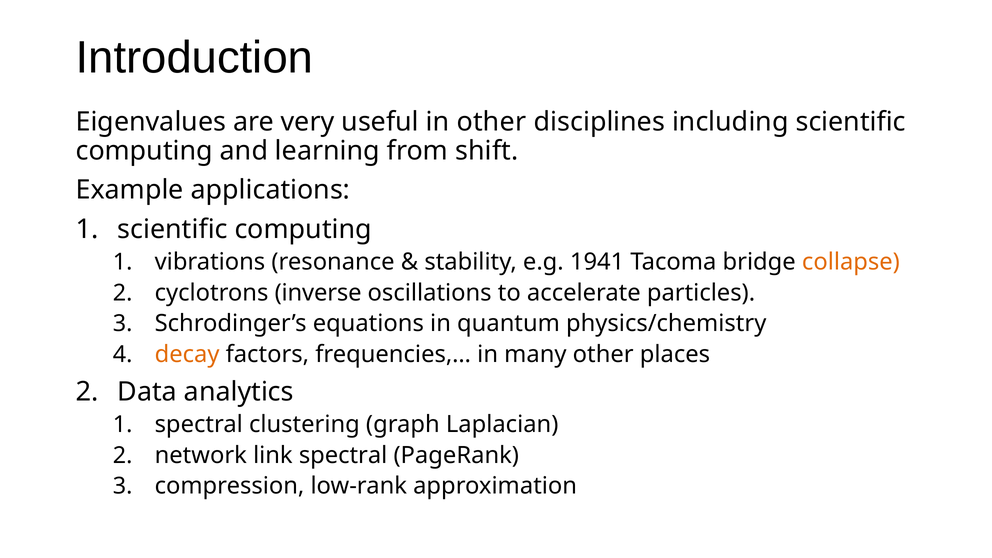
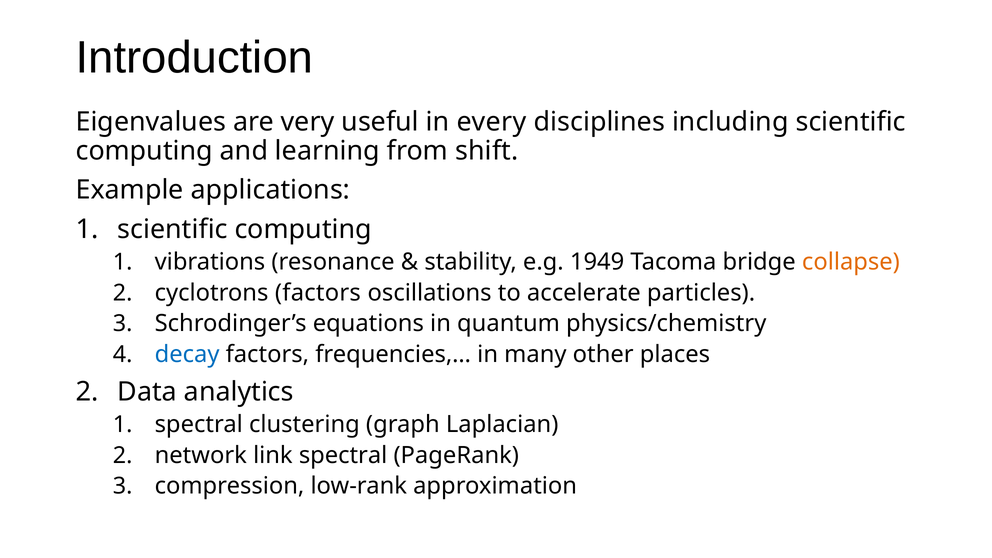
in other: other -> every
1941: 1941 -> 1949
cyclotrons inverse: inverse -> factors
decay colour: orange -> blue
